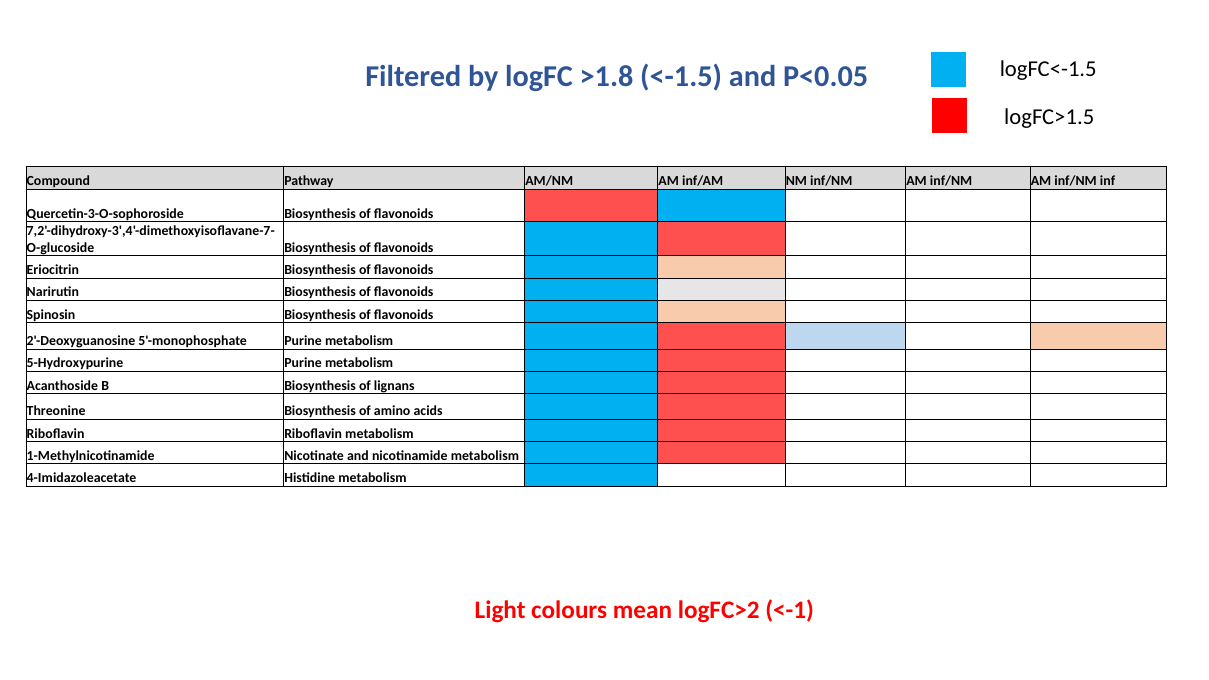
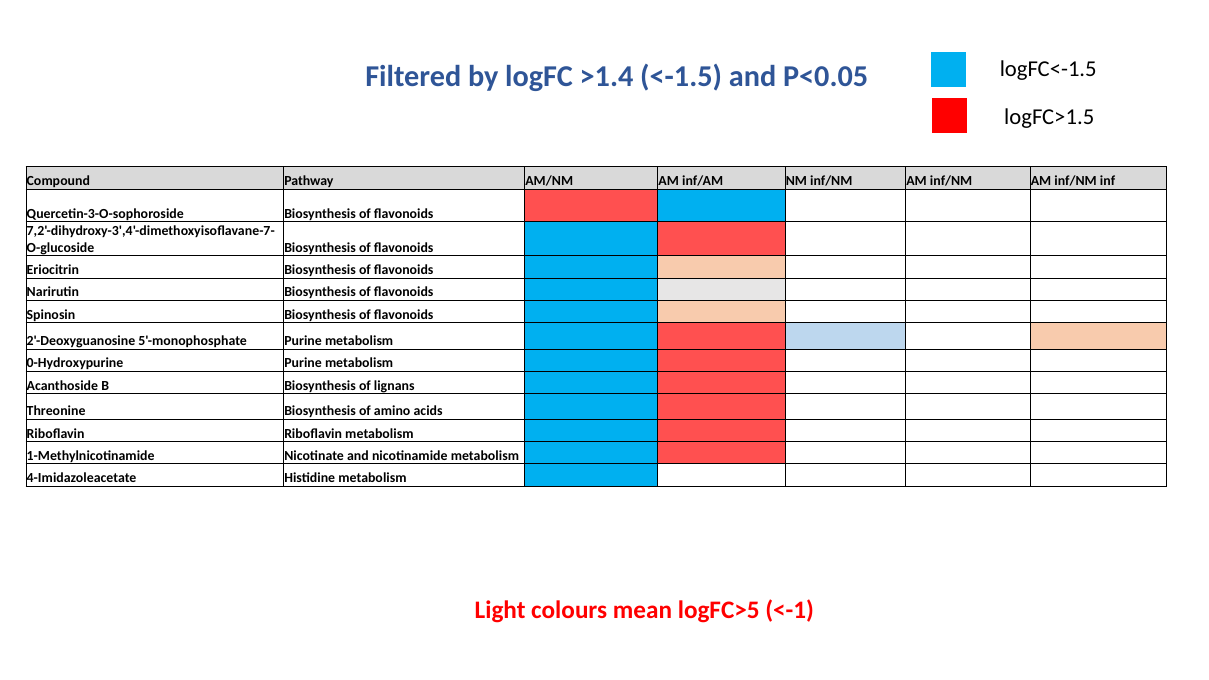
>1.8: >1.8 -> >1.4
5-Hydroxypurine: 5-Hydroxypurine -> 0-Hydroxypurine
logFC>2: logFC>2 -> logFC>5
